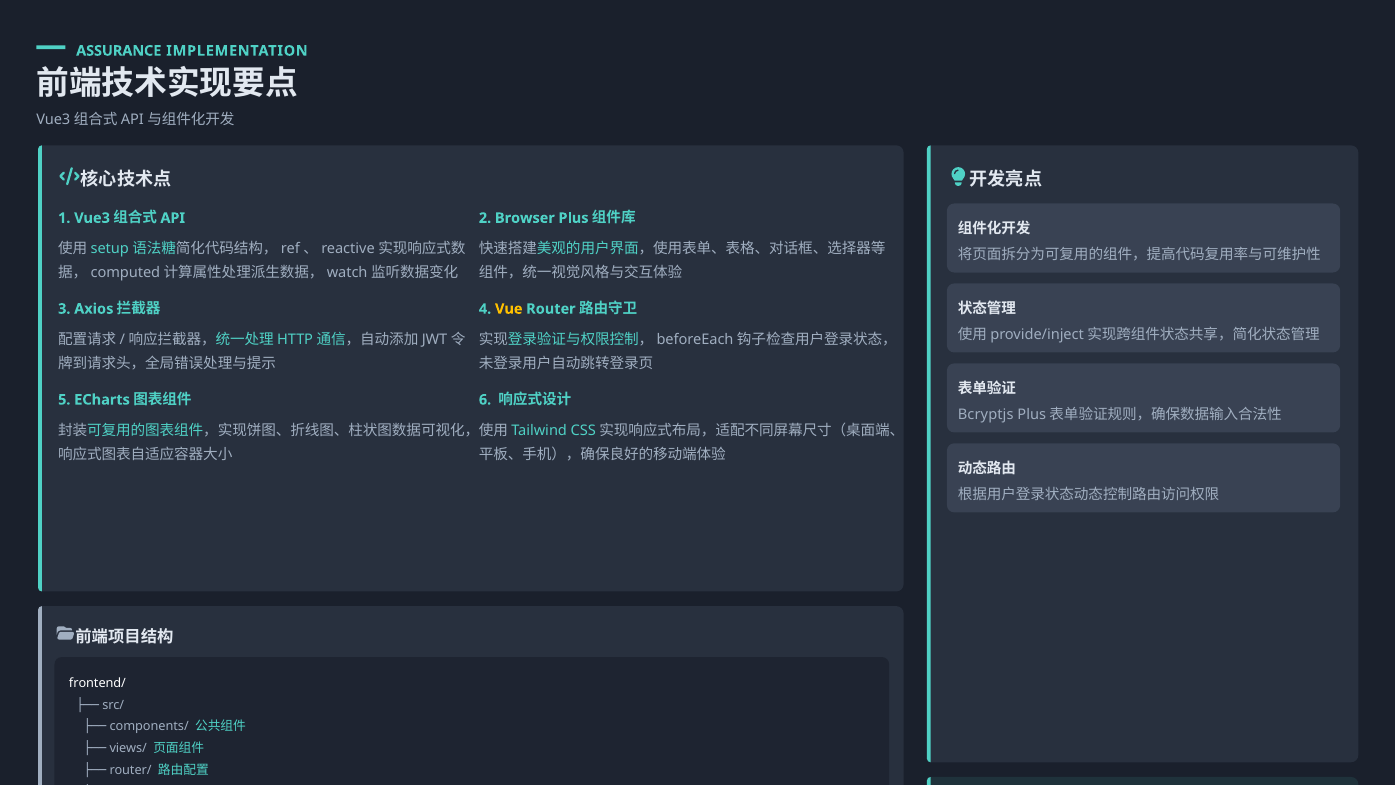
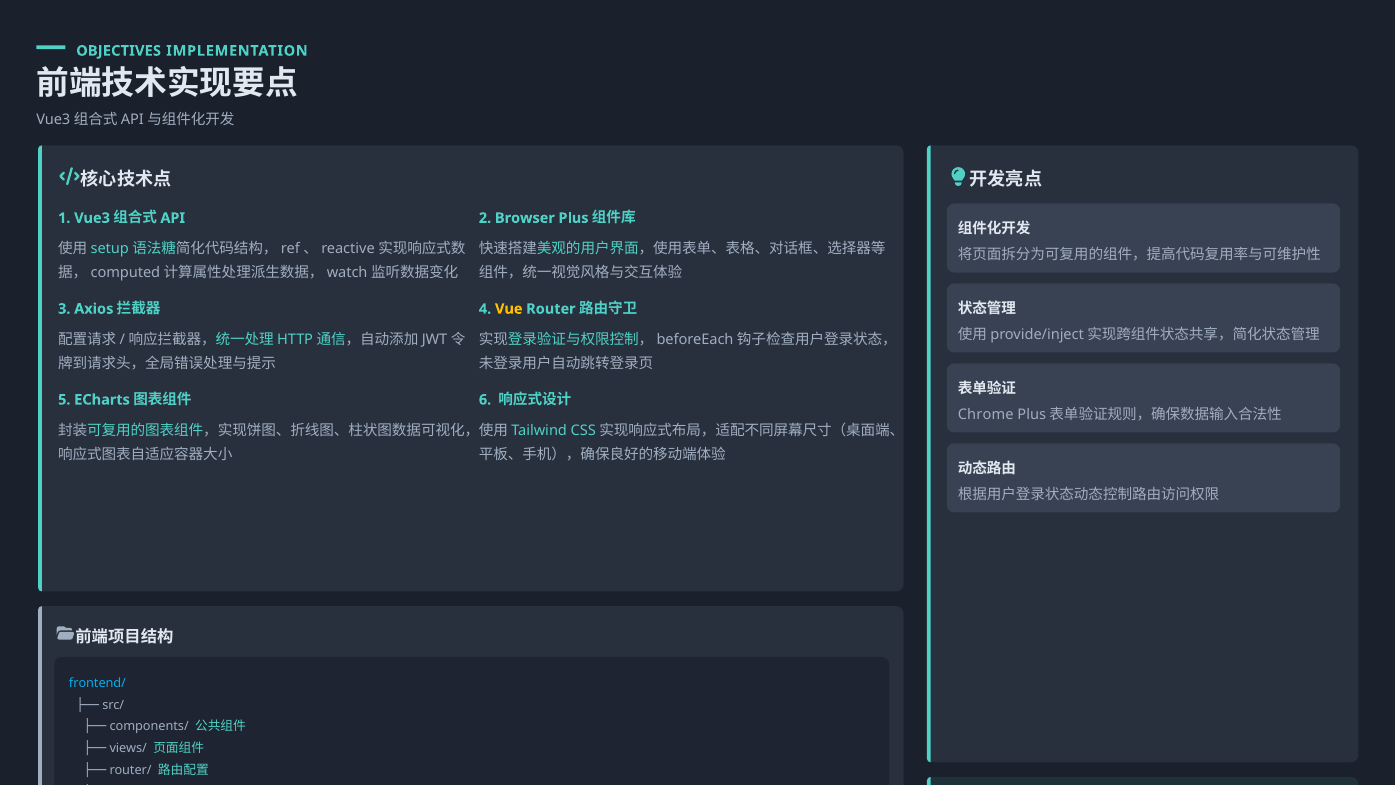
ASSURANCE: ASSURANCE -> OBJECTIVES
Bcryptjs: Bcryptjs -> Chrome
frontend/ colour: white -> light blue
